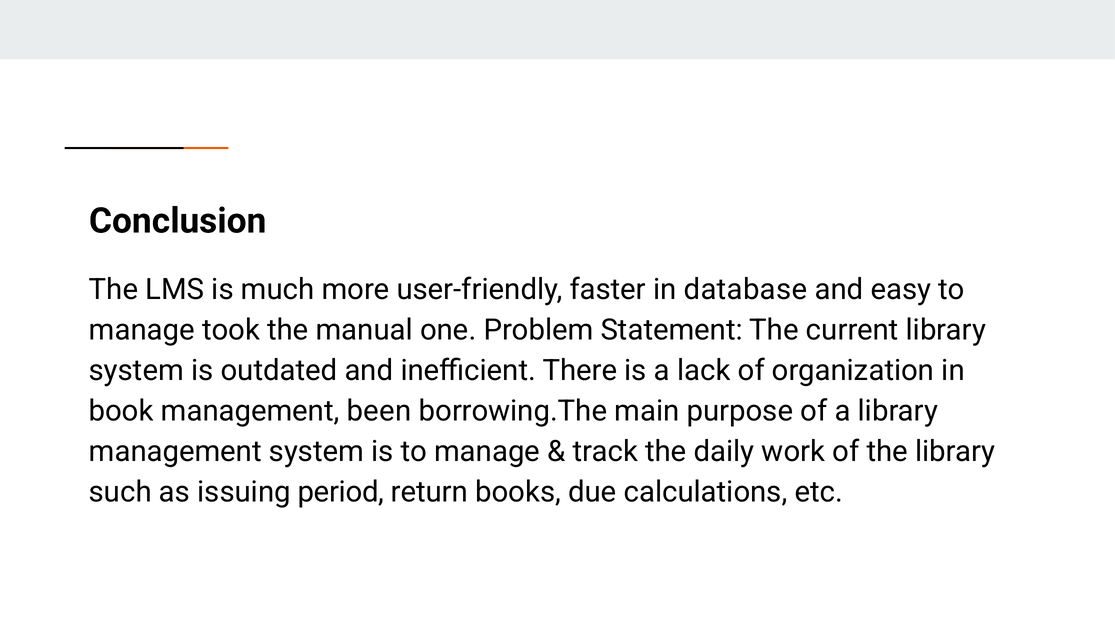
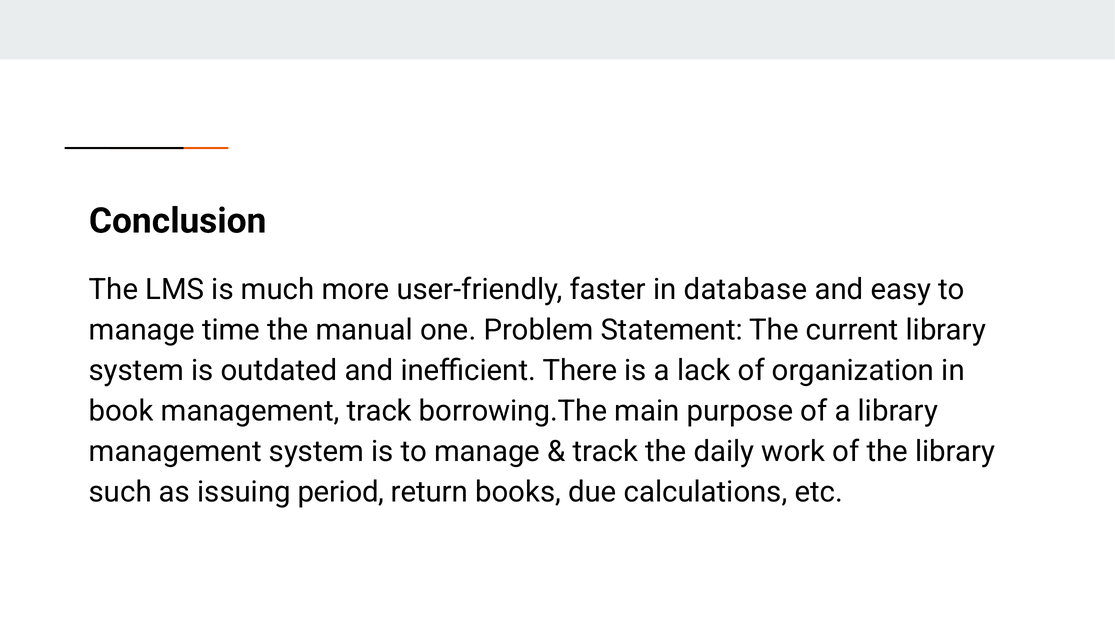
took: took -> time
management been: been -> track
